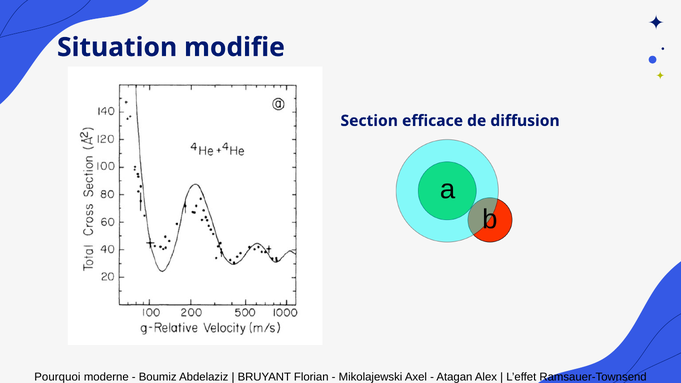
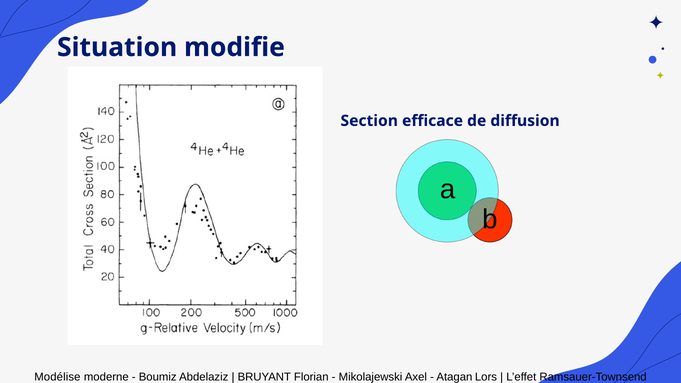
Pourquoi: Pourquoi -> Modélise
Alex: Alex -> Lors
